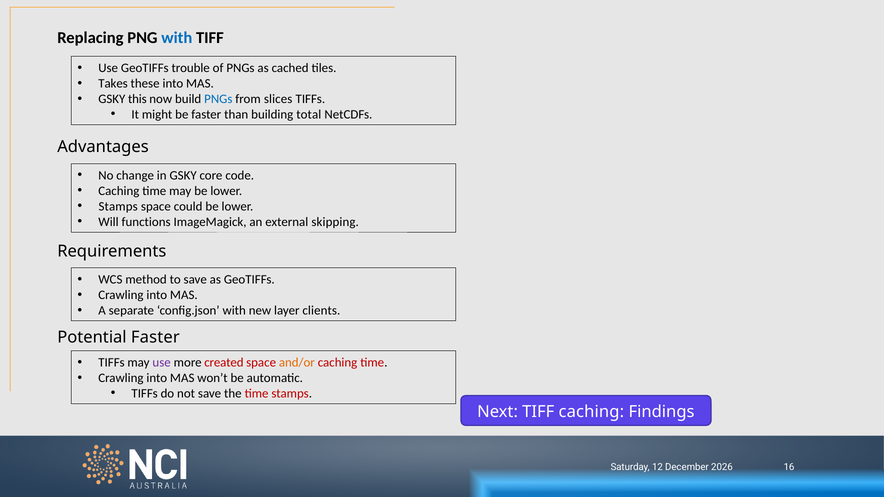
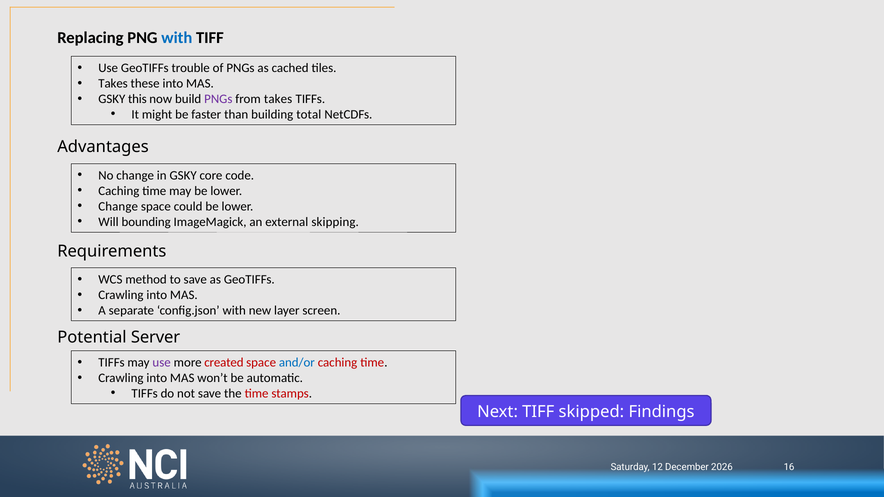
PNGs at (218, 99) colour: blue -> purple
from slices: slices -> takes
Stamps at (118, 206): Stamps -> Change
functions: functions -> bounding
clients: clients -> screen
Potential Faster: Faster -> Server
and/or colour: orange -> blue
TIFF caching: caching -> skipped
